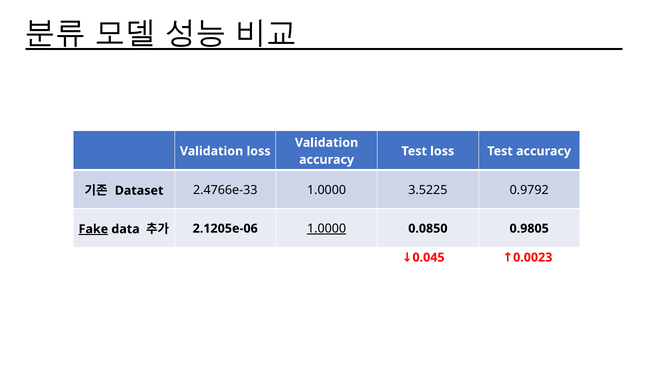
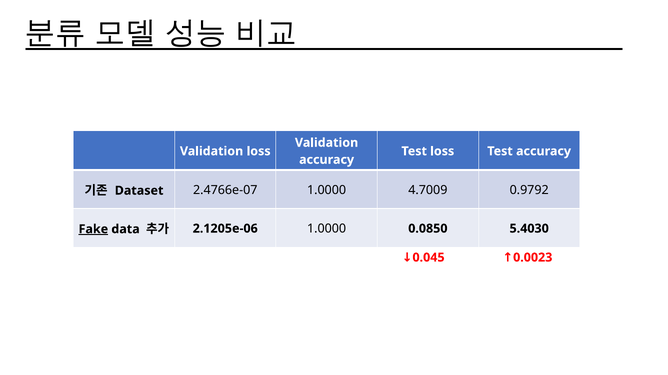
2.4766e-33: 2.4766e-33 -> 2.4766e-07
3.5225: 3.5225 -> 4.7009
1.0000 at (327, 229) underline: present -> none
0.9805: 0.9805 -> 5.4030
